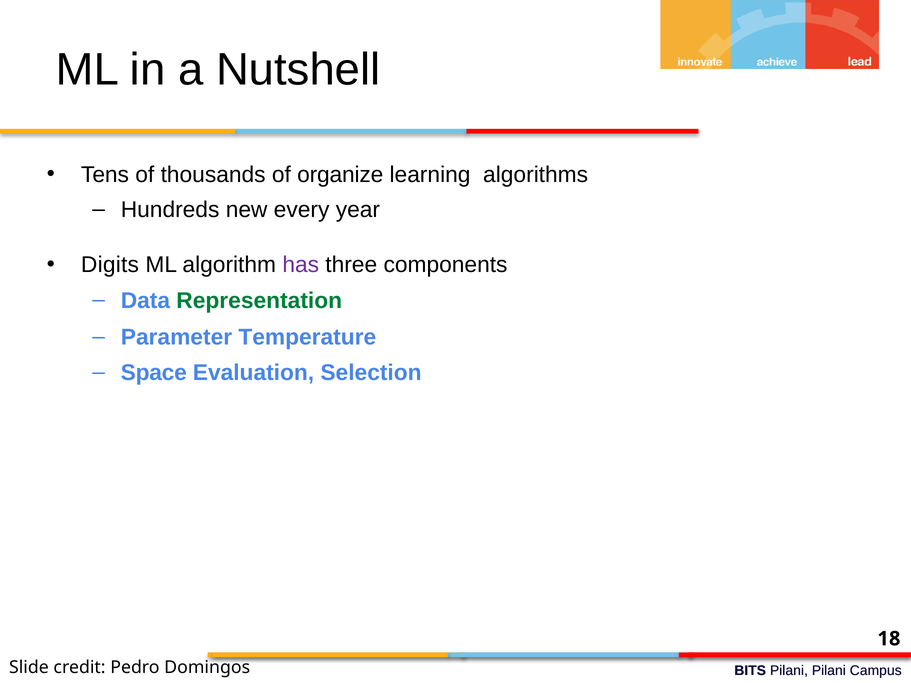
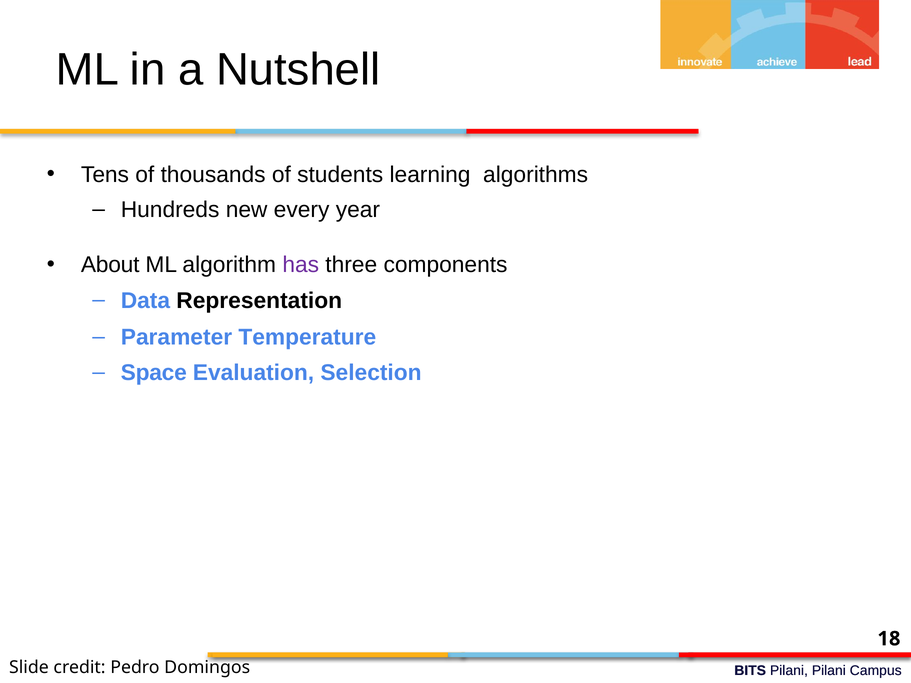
organize: organize -> students
Digits: Digits -> About
Representation colour: green -> black
